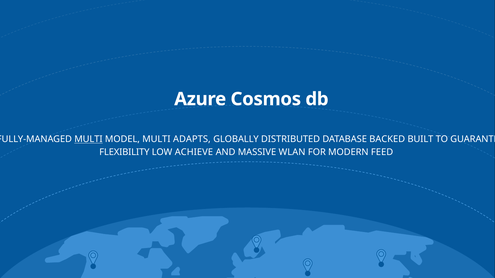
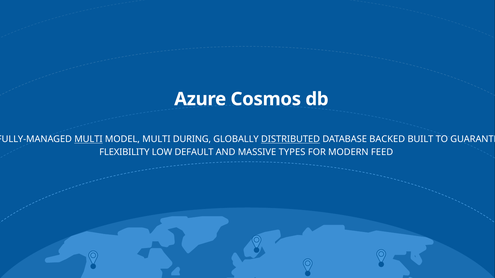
ADAPTS: ADAPTS -> DURING
DISTRIBUTED underline: none -> present
ACHIEVE: ACHIEVE -> DEFAULT
WLAN: WLAN -> TYPES
